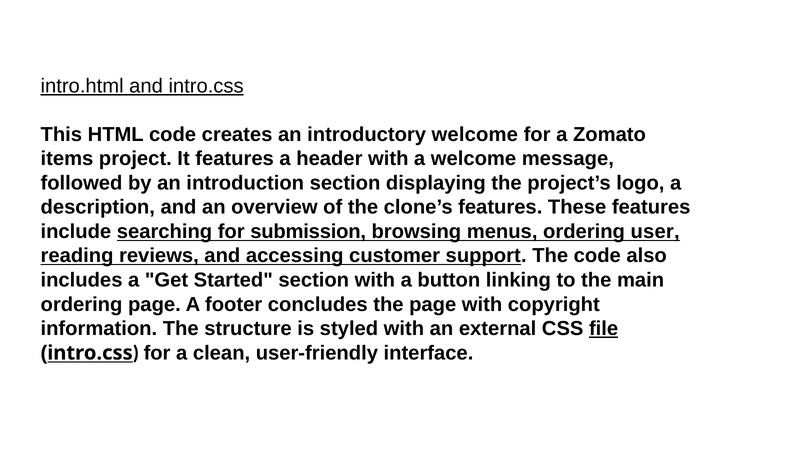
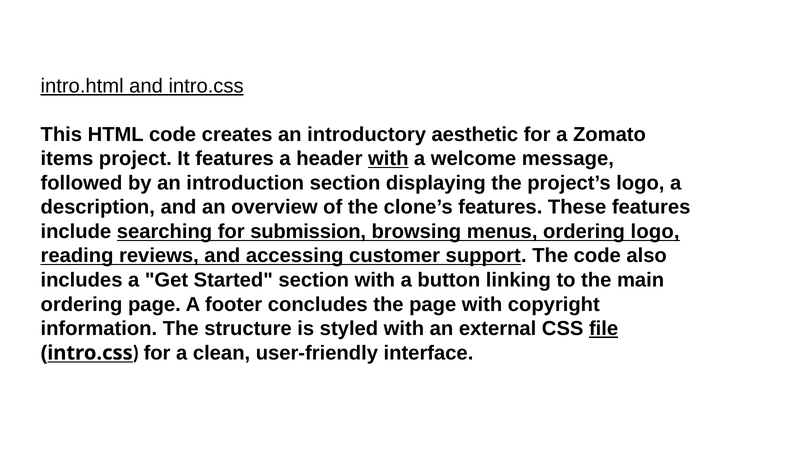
introductory welcome: welcome -> aesthetic
with at (388, 159) underline: none -> present
ordering user: user -> logo
